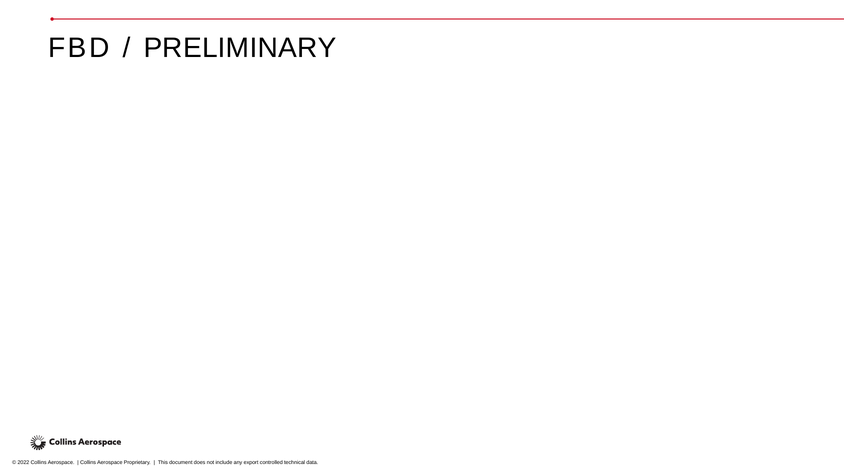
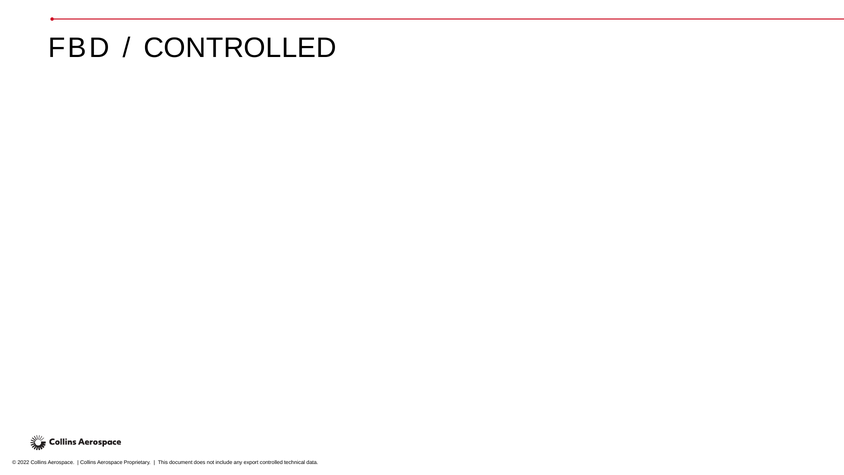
PRELIMINARY at (240, 48): PRELIMINARY -> CONTROLLED
